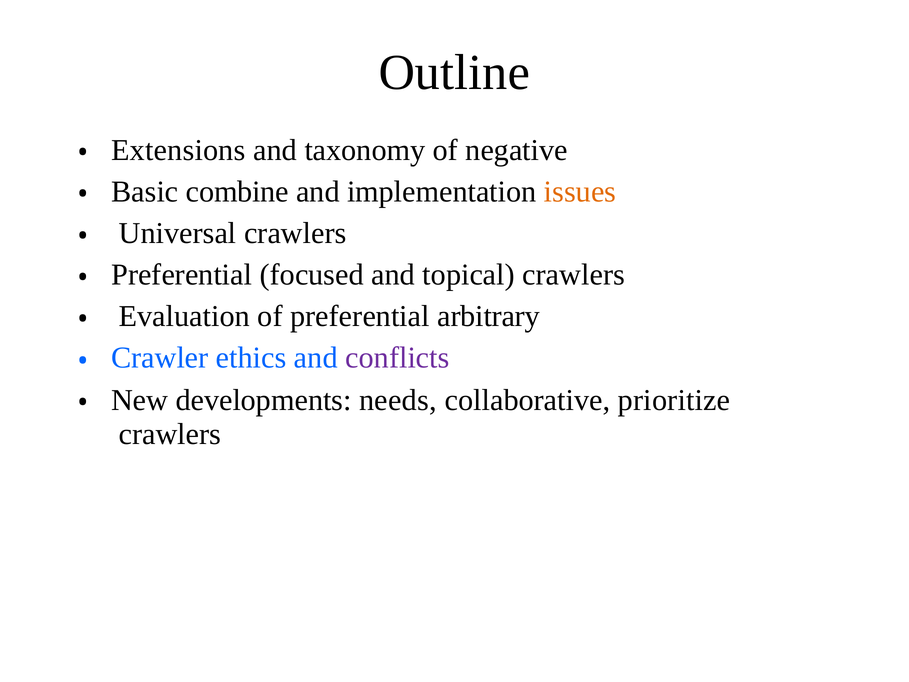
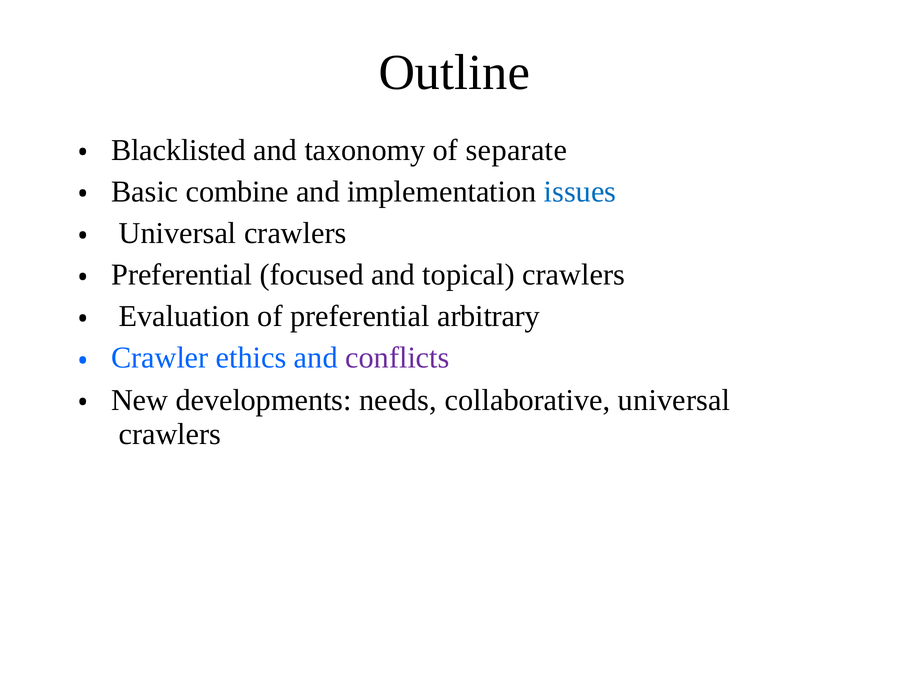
Extensions: Extensions -> Blacklisted
negative: negative -> separate
issues colour: orange -> blue
collaborative prioritize: prioritize -> universal
